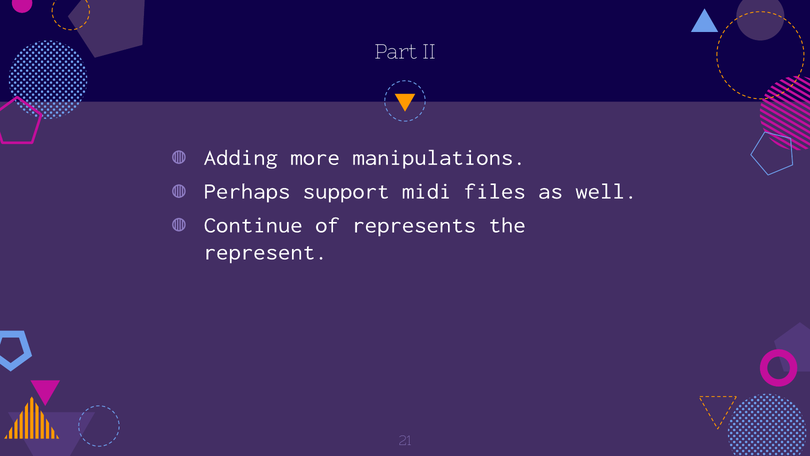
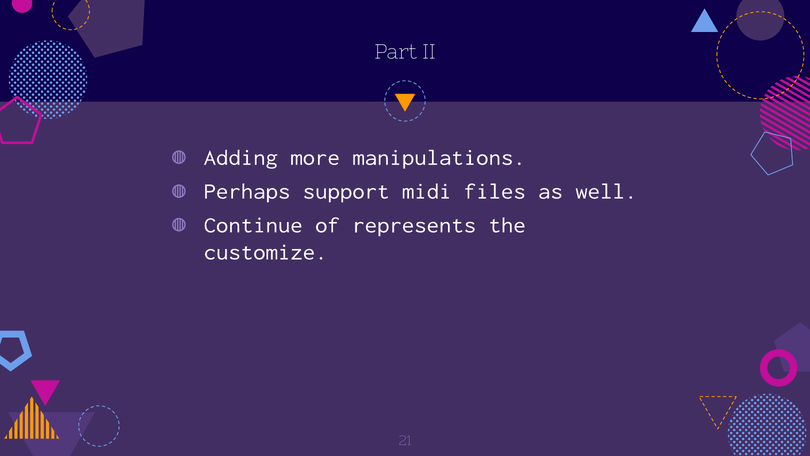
represent: represent -> customize
